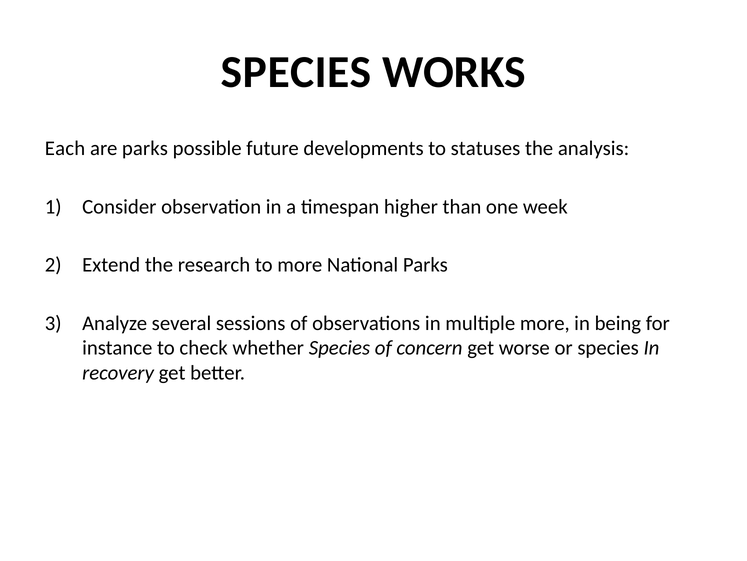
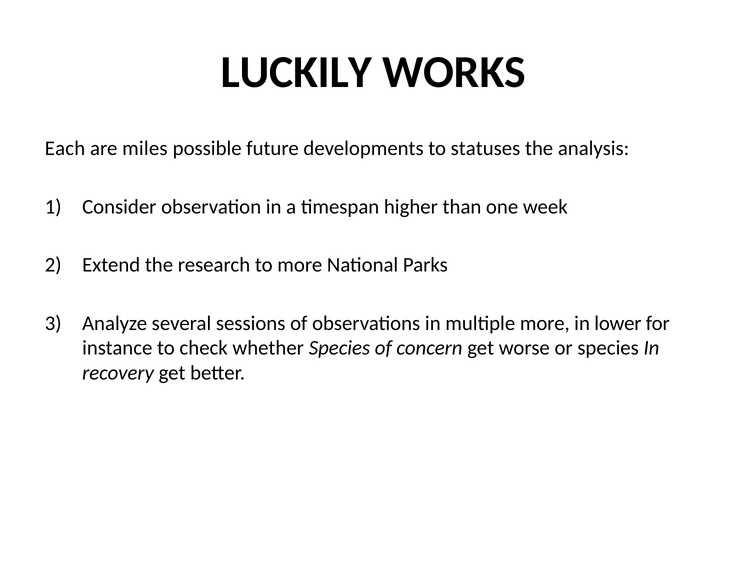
SPECIES at (296, 72): SPECIES -> LUCKILY
are parks: parks -> miles
being: being -> lower
